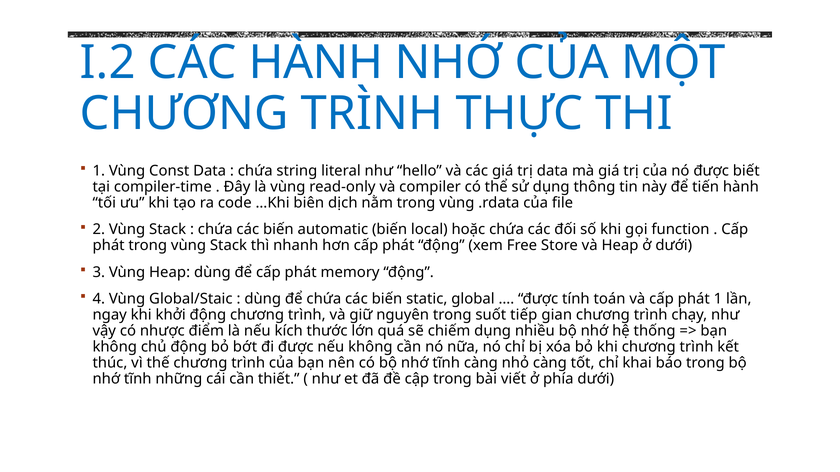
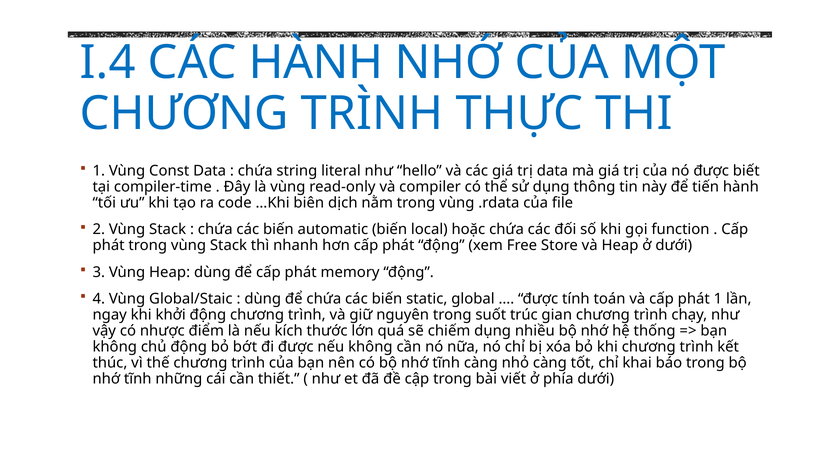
I.2: I.2 -> I.4
tiếp: tiếp -> trúc
